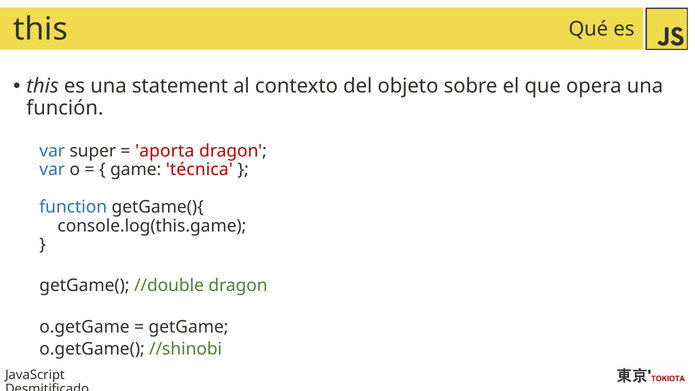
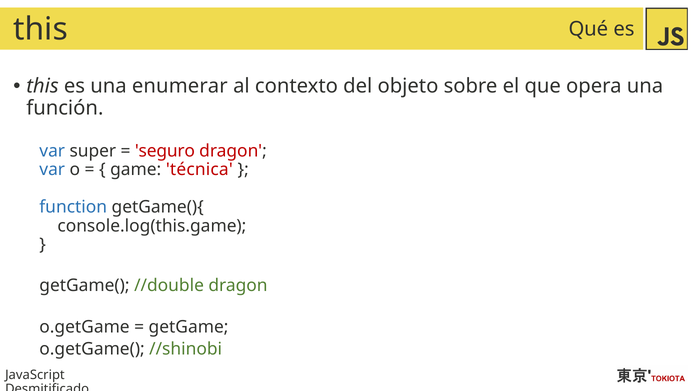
statement: statement -> enumerar
aporta: aporta -> seguro
